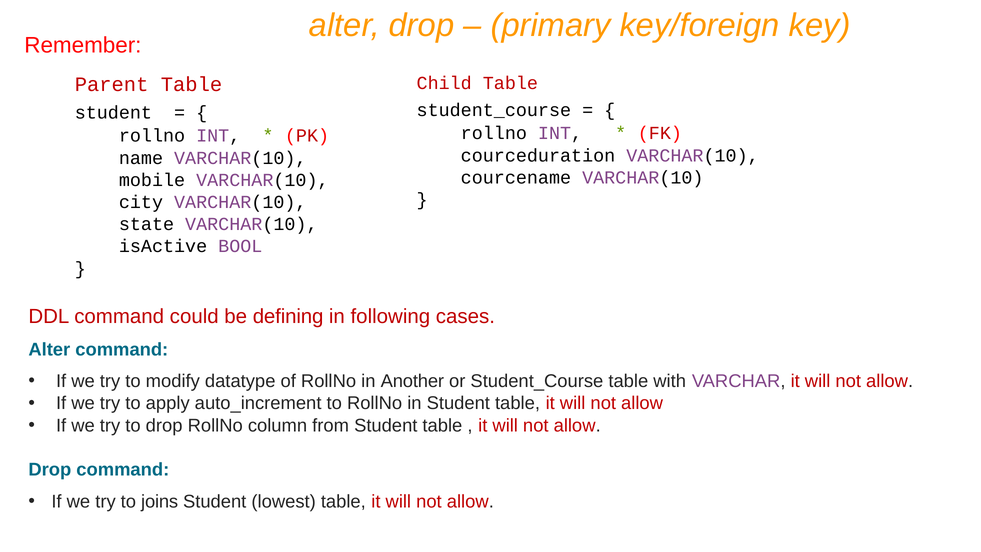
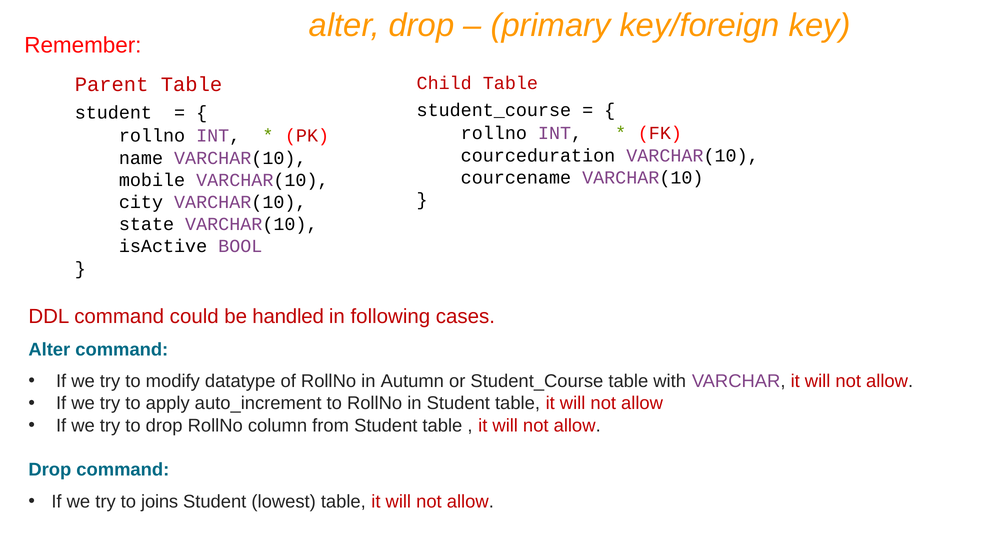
defining: defining -> handled
Another: Another -> Autumn
